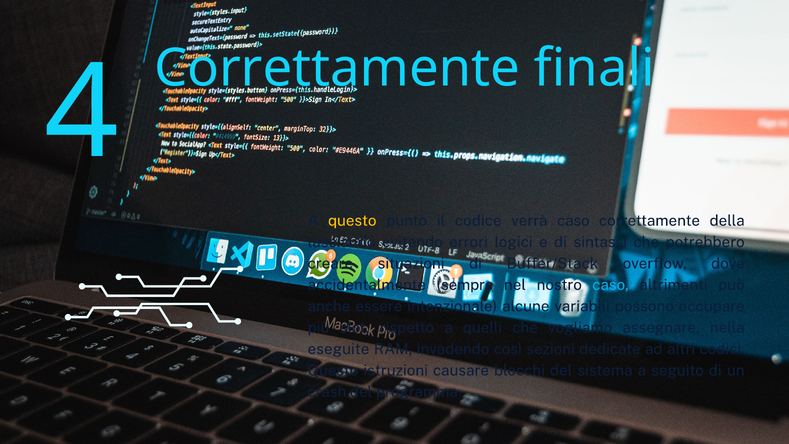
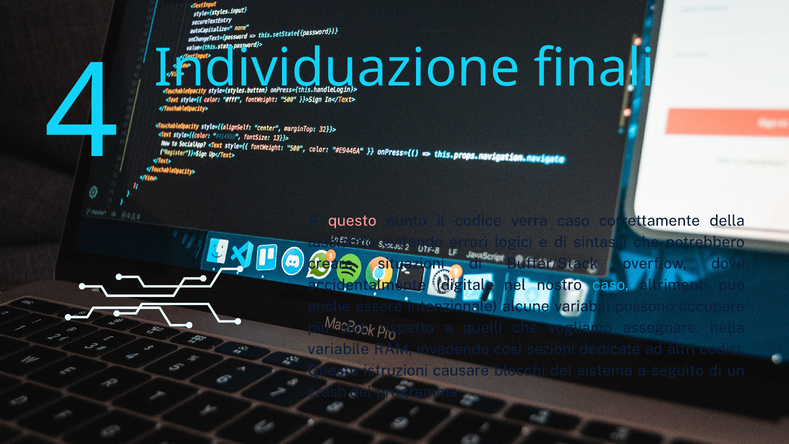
4 Correttamente: Correttamente -> Individuazione
questo at (352, 221) colour: yellow -> pink
sempre: sempre -> digitale
eseguite: eseguite -> variabile
